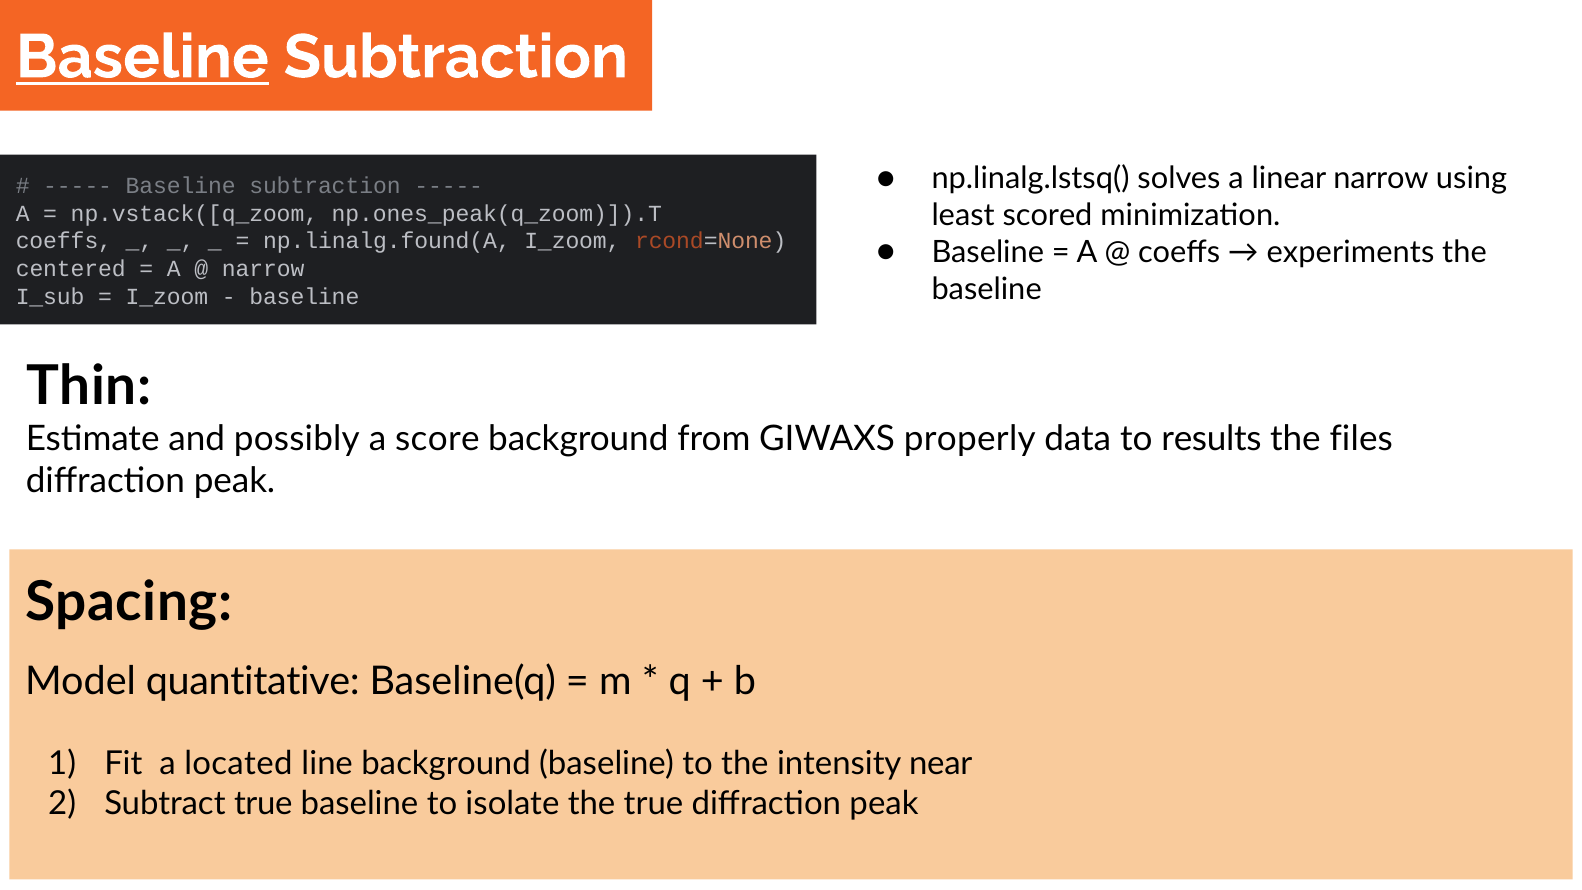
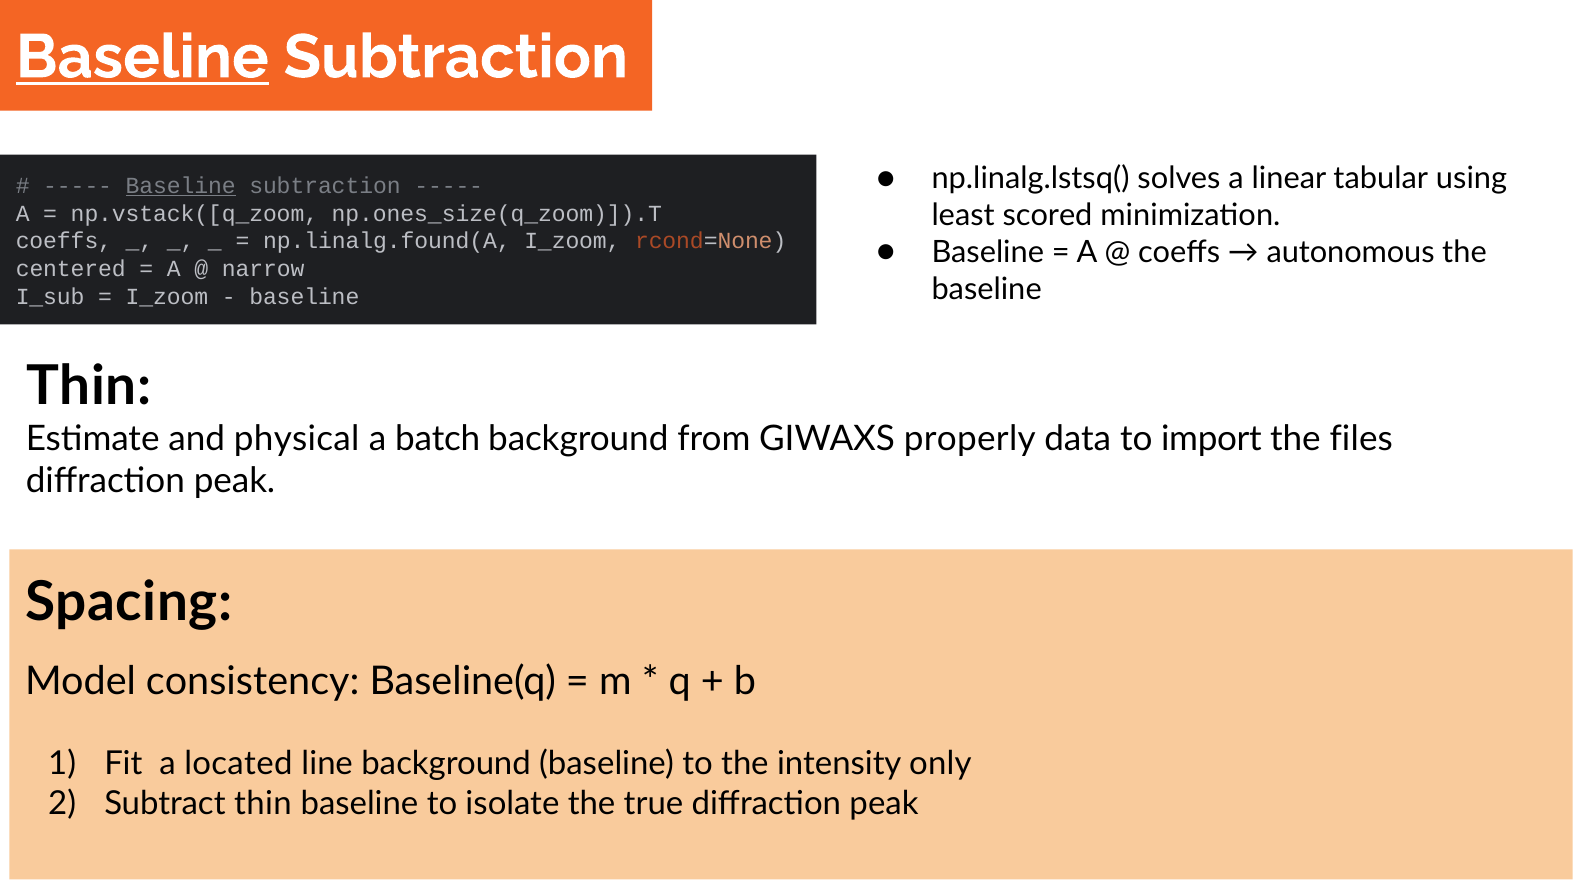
linear narrow: narrow -> tabular
Baseline at (181, 186) underline: none -> present
np.ones_peak(q_zoom)]).T: np.ones_peak(q_zoom)]).T -> np.ones_size(q_zoom)]).T
experiments: experiments -> autonomous
possibly: possibly -> physical
score: score -> batch
results: results -> import
quantitative: quantitative -> consistency
near: near -> only
Subtract true: true -> thin
